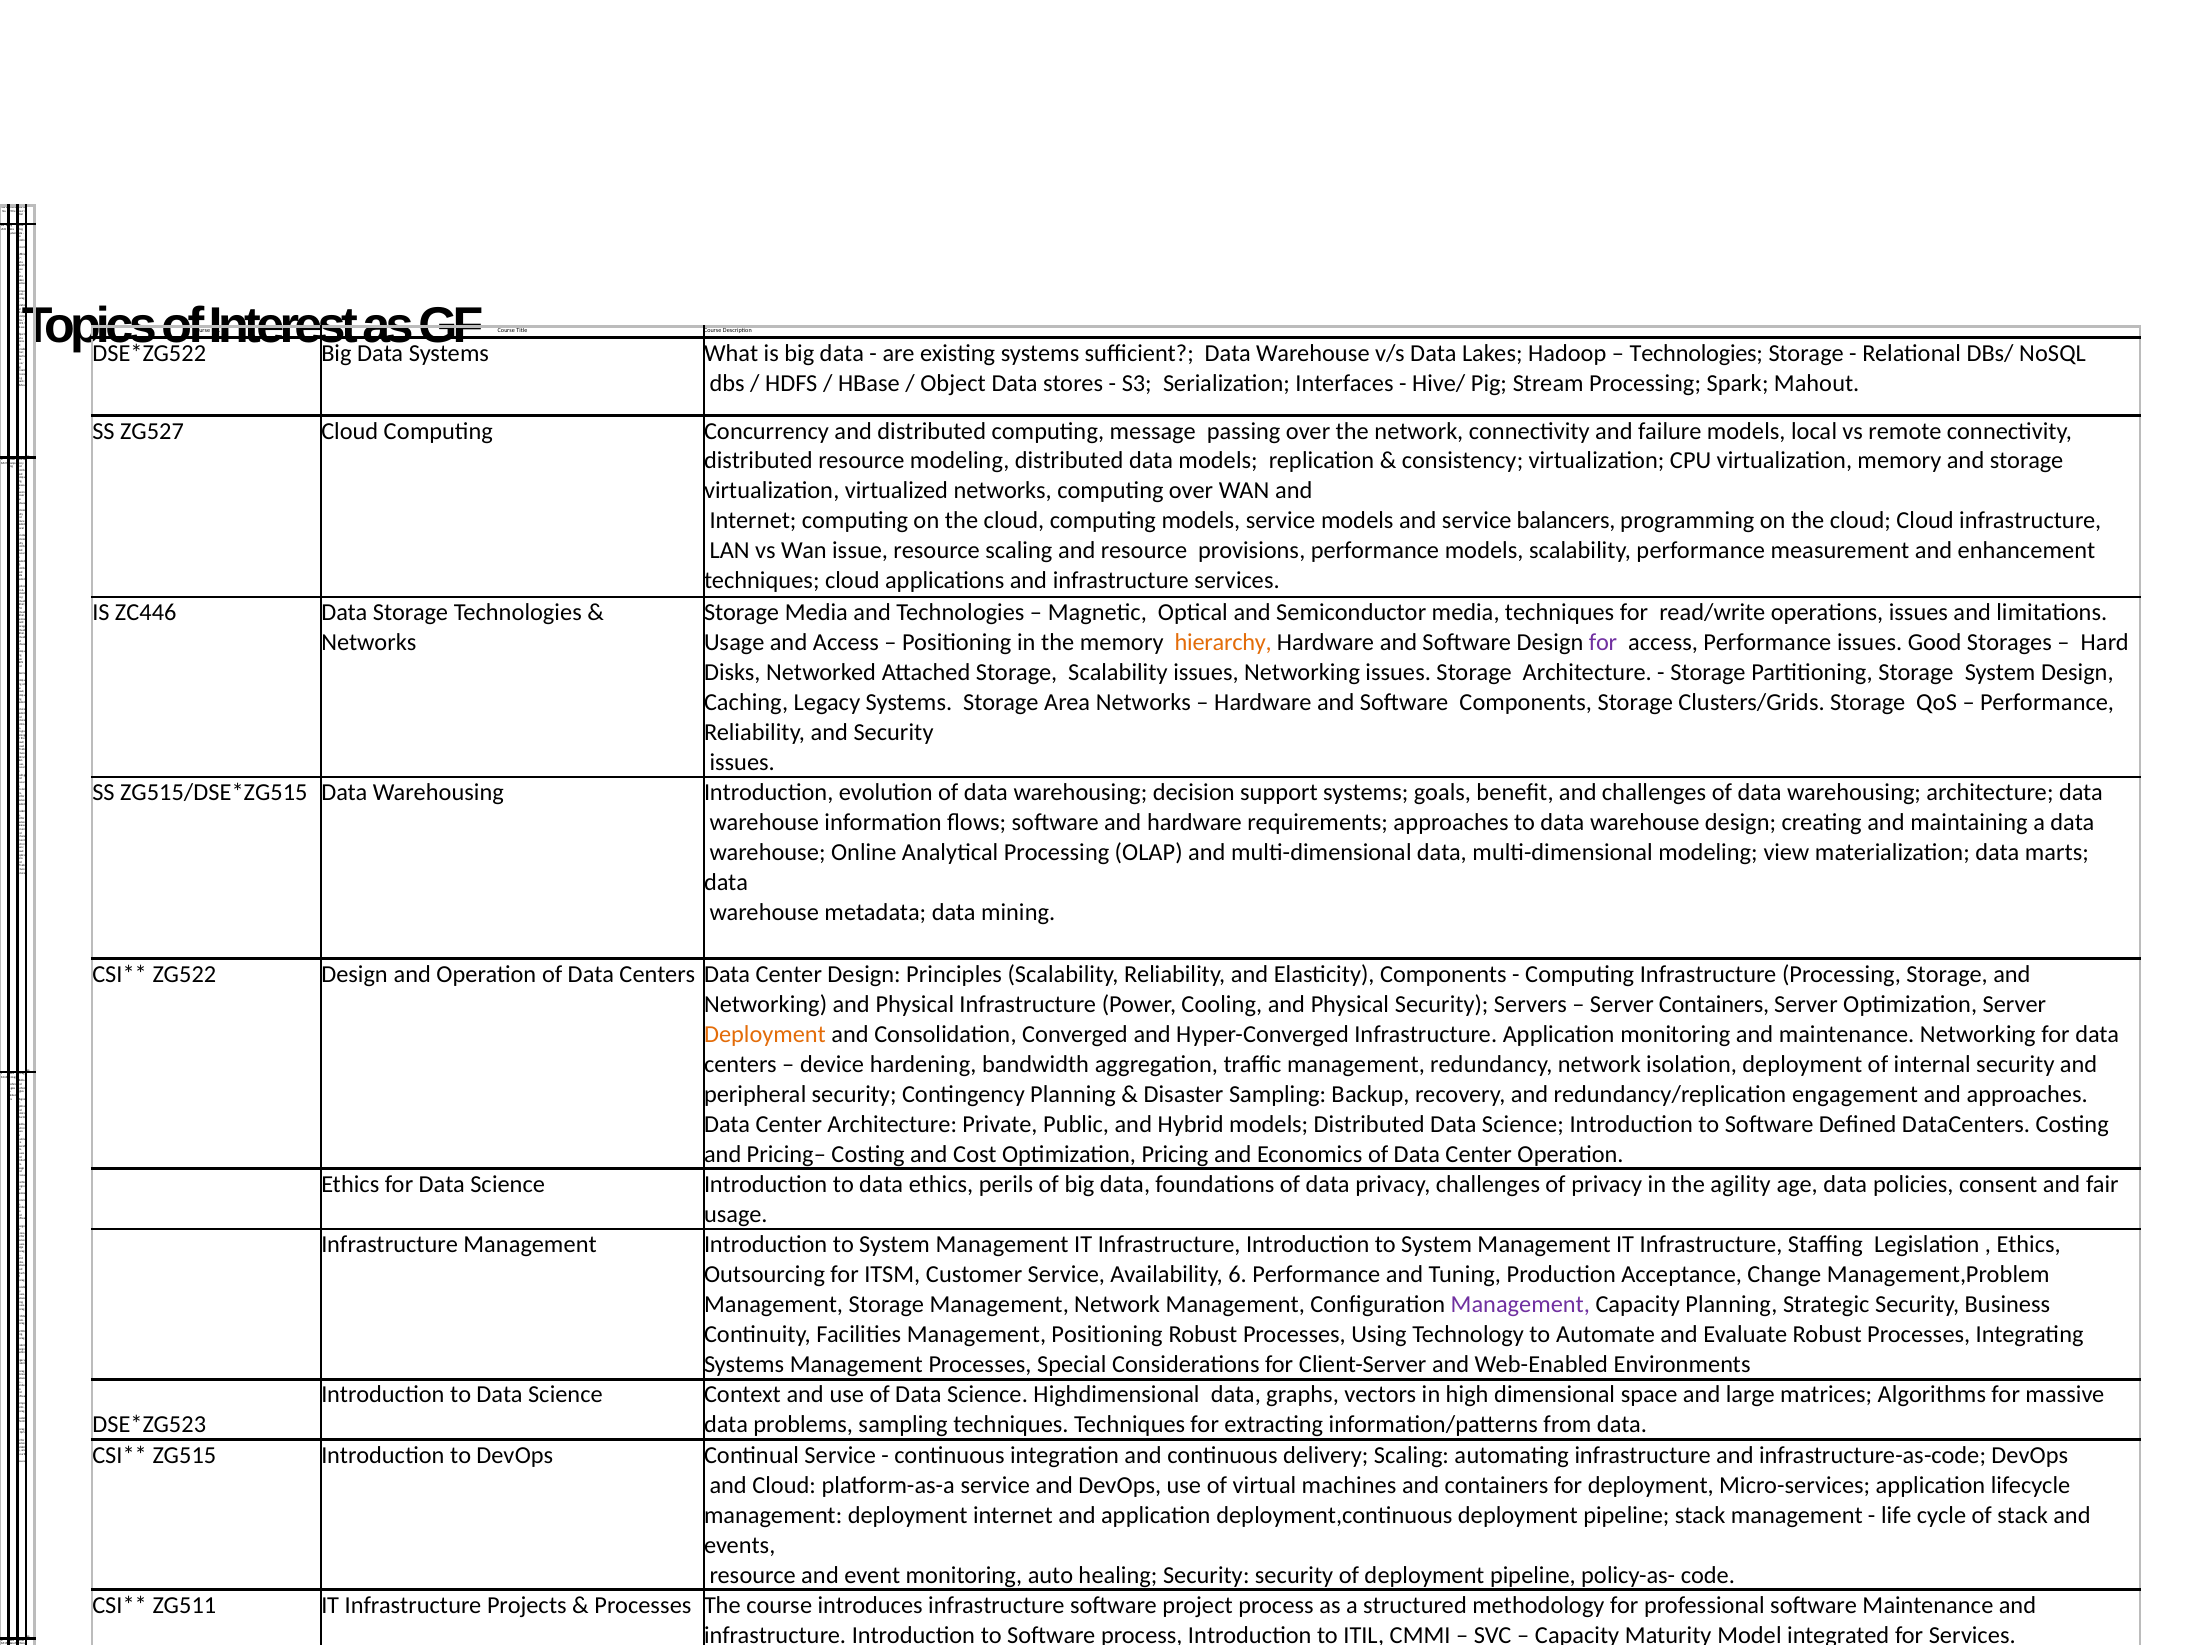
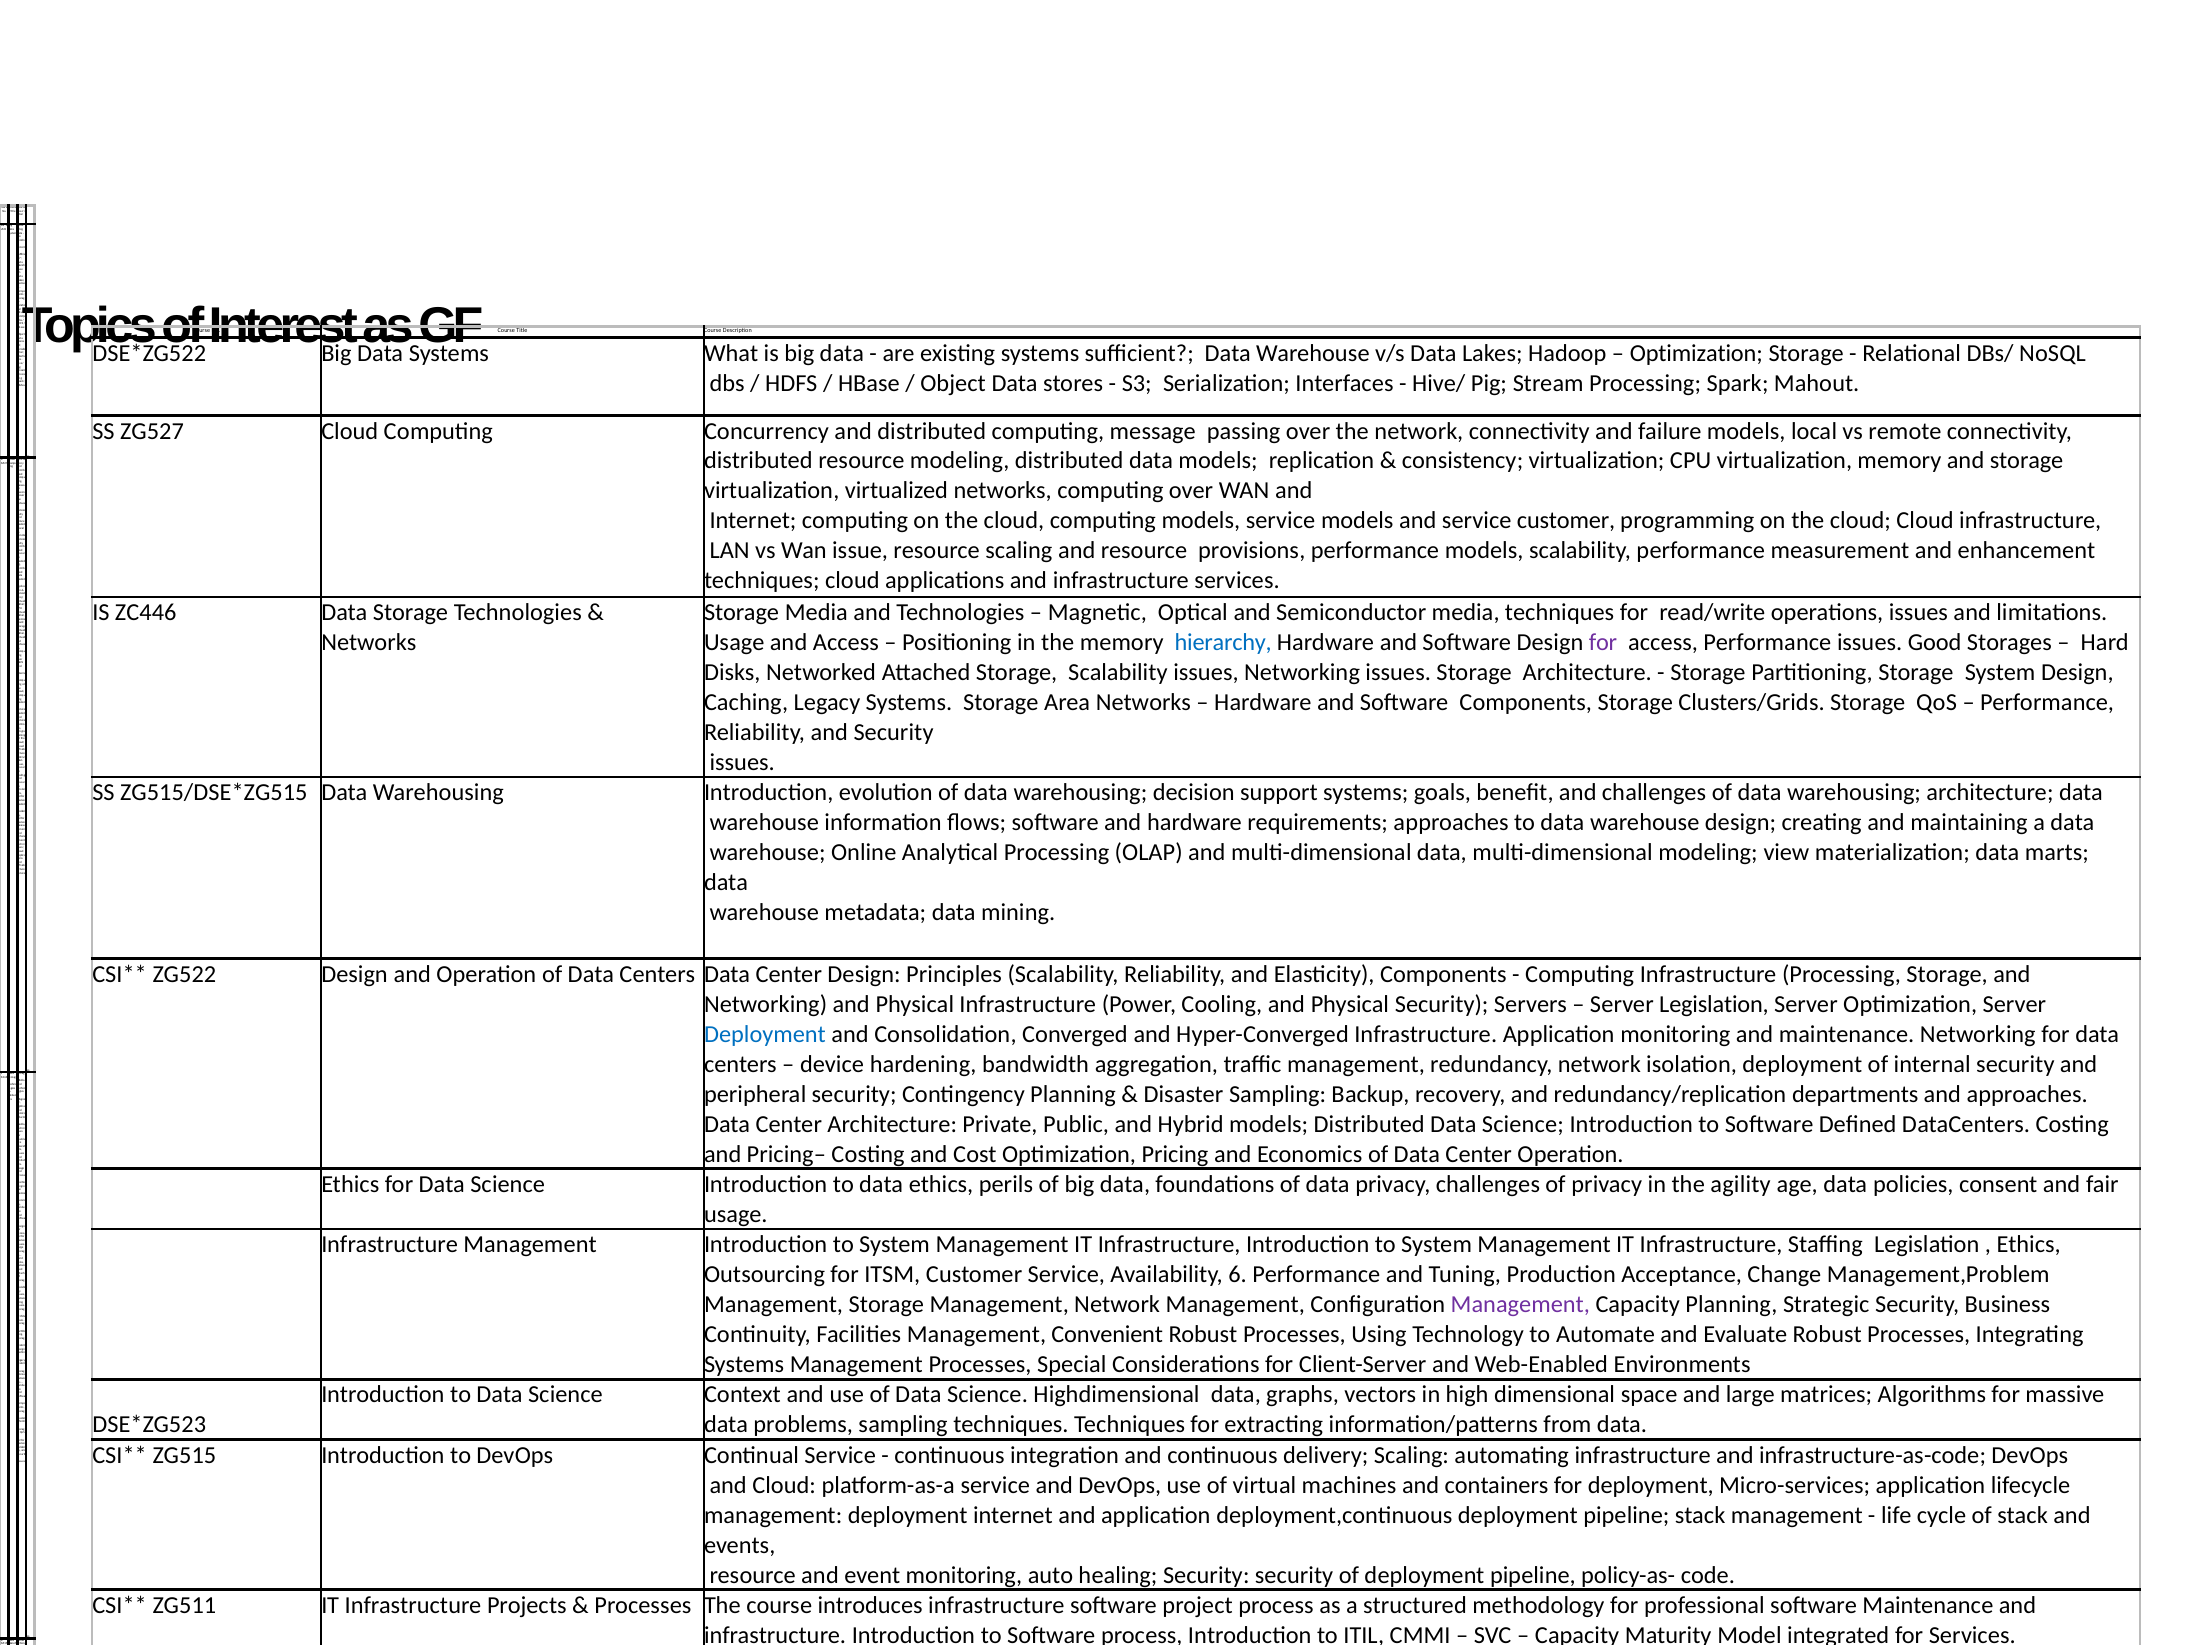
Technologies at (1696, 353): Technologies -> Optimization
service balancers: balancers -> customer
hierarchy colour: orange -> blue
Server Containers: Containers -> Legislation
Deployment at (765, 1034) colour: orange -> blue
engagement: engagement -> departments
Management Positioning: Positioning -> Convenient
